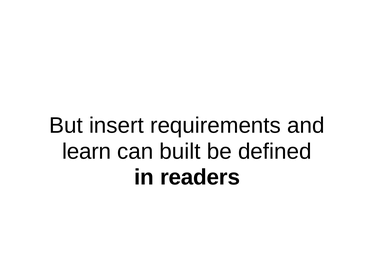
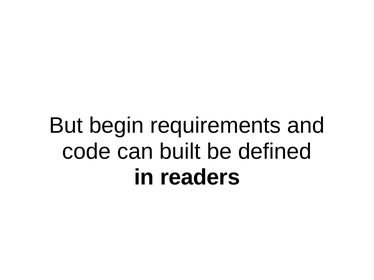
insert: insert -> begin
learn: learn -> code
